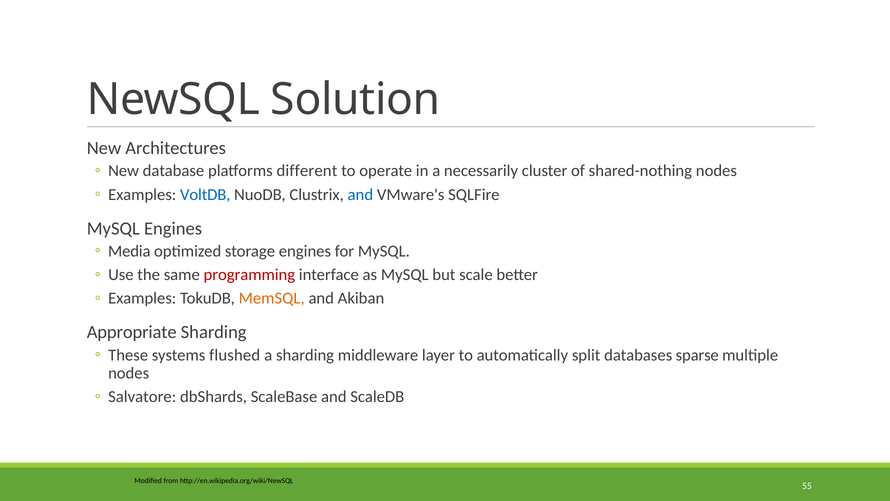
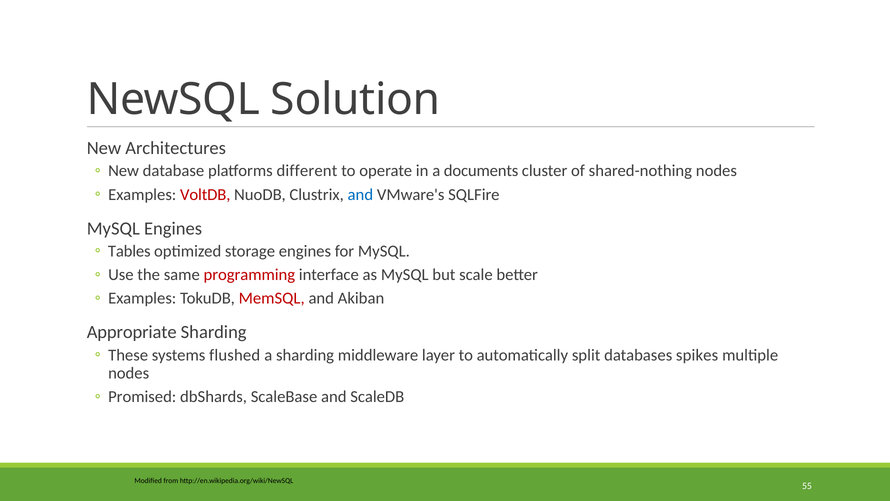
necessarily: necessarily -> documents
VoltDB colour: blue -> red
Media: Media -> Tables
MemSQL colour: orange -> red
sparse: sparse -> spikes
Salvatore: Salvatore -> Promised
